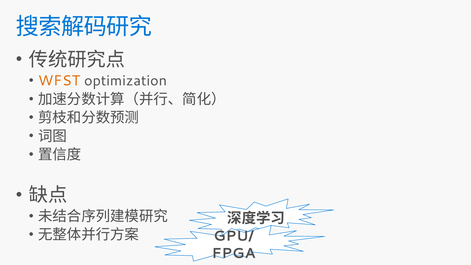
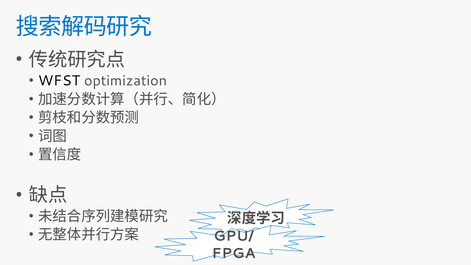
WFST colour: orange -> black
